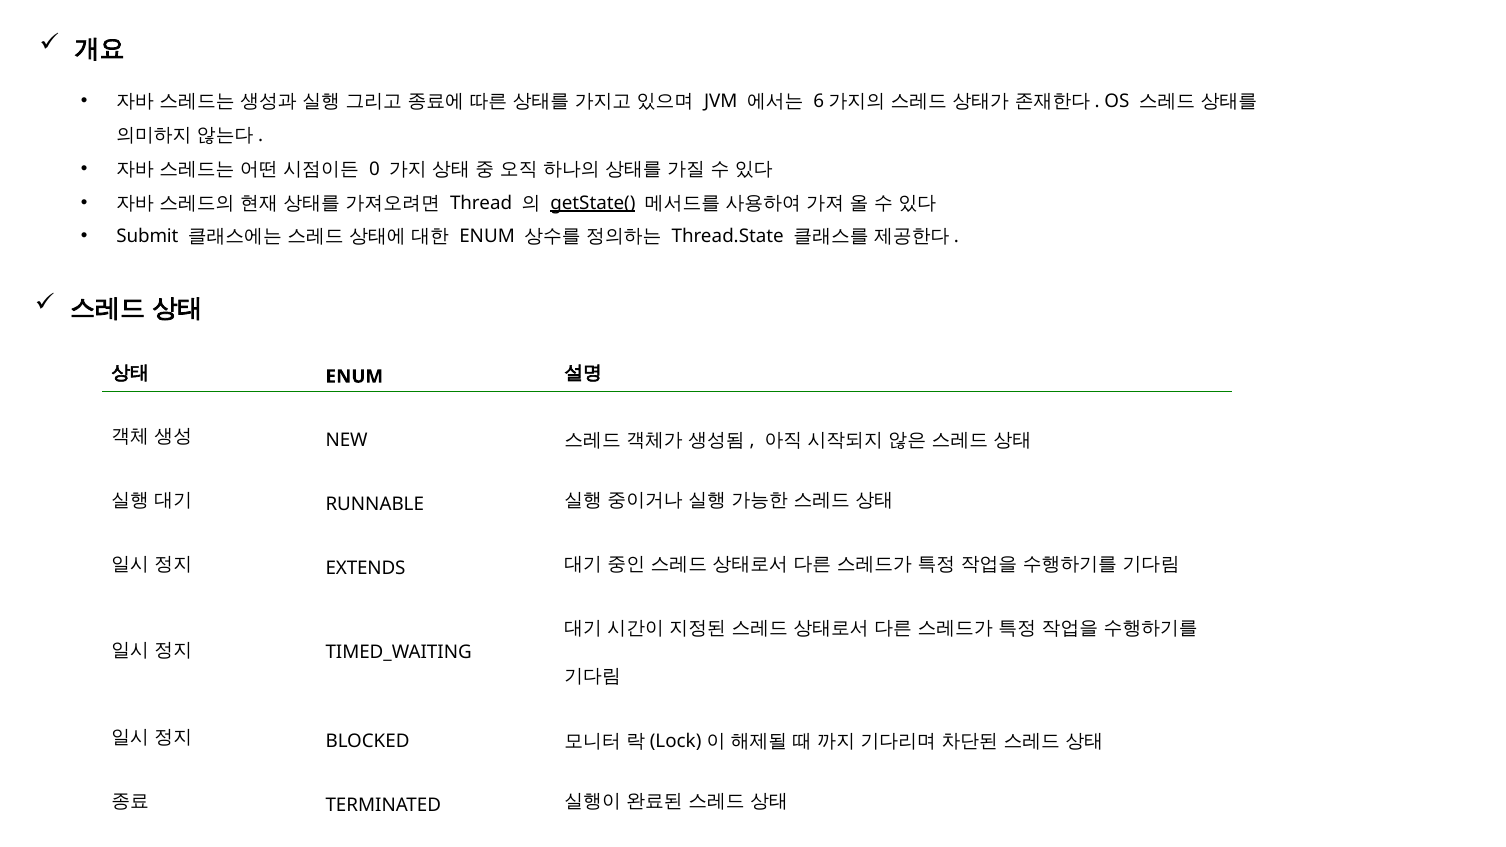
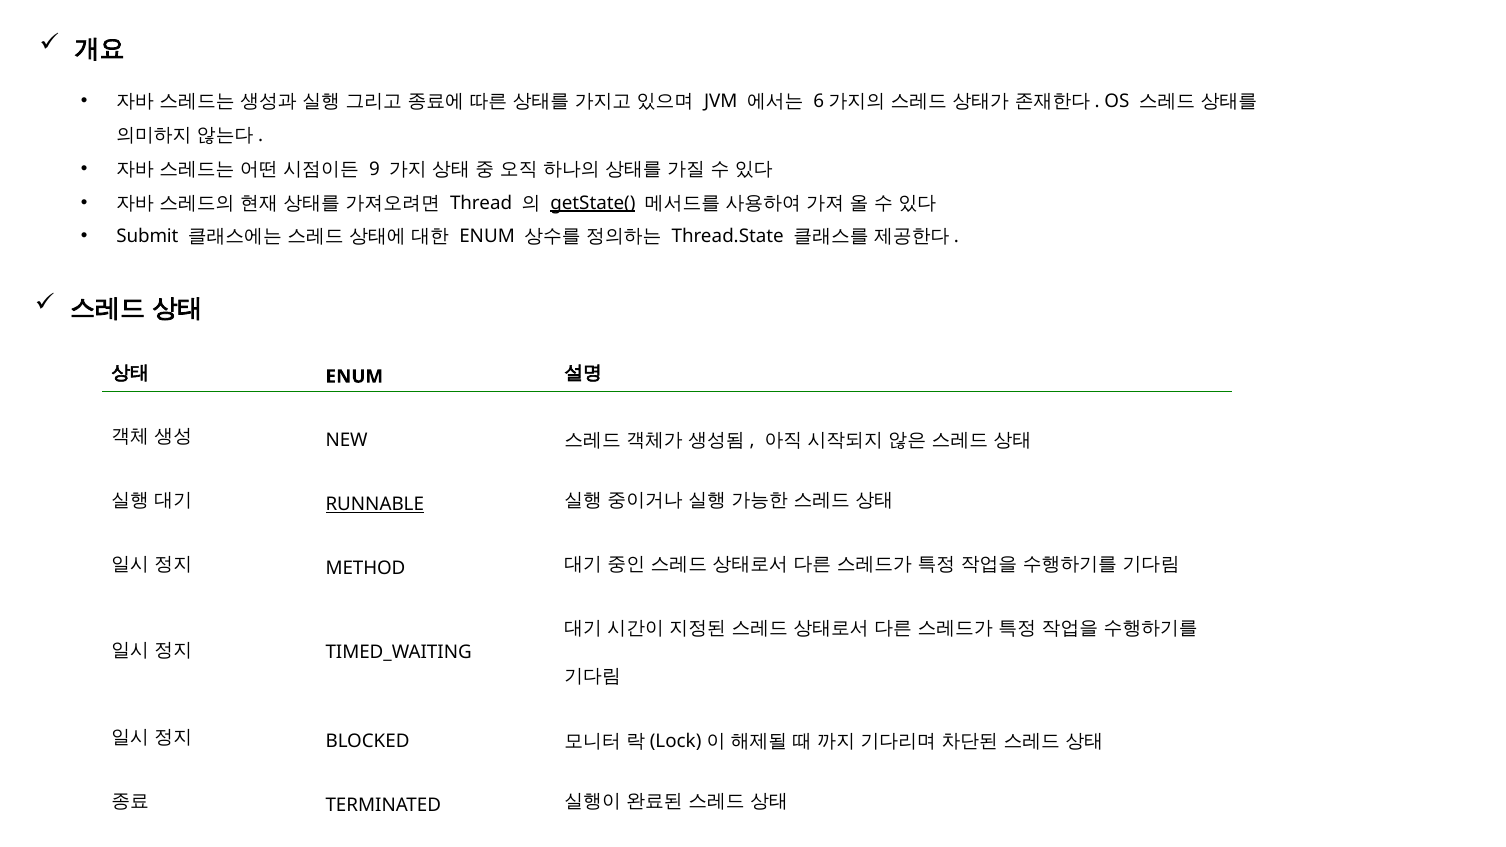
0: 0 -> 9
RUNNABLE underline: none -> present
EXTENDS: EXTENDS -> METHOD
